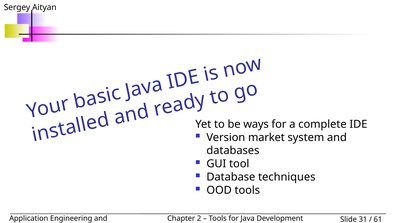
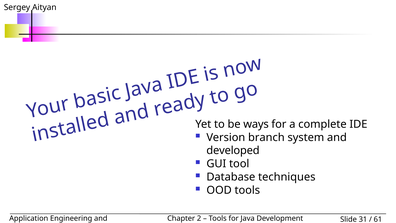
market: market -> branch
databases: databases -> developed
